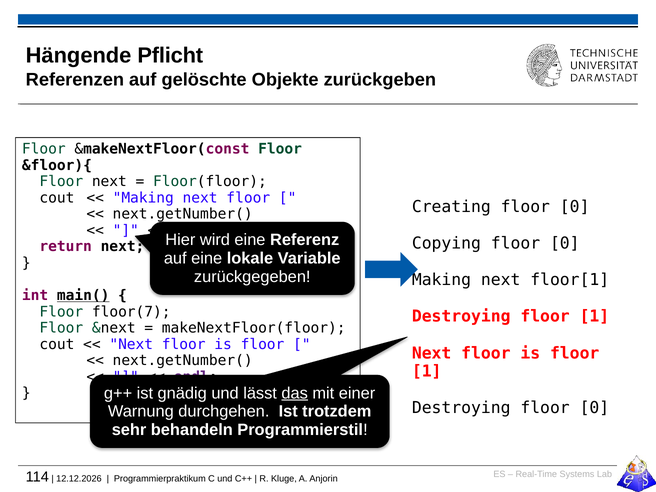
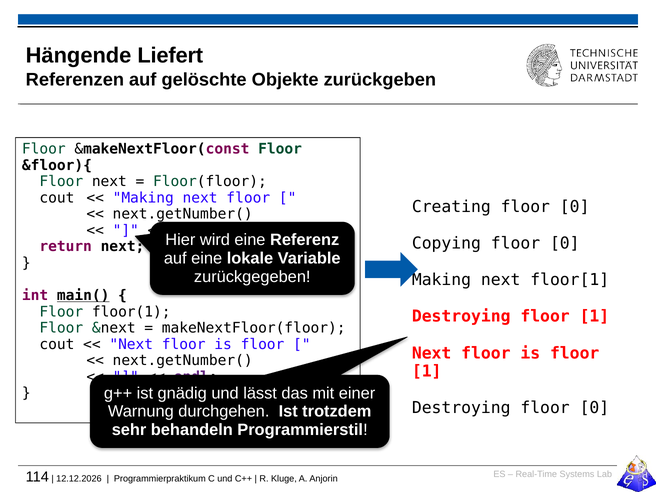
Pflicht: Pflicht -> Liefert
floor(7: floor(7 -> floor(1
das underline: present -> none
